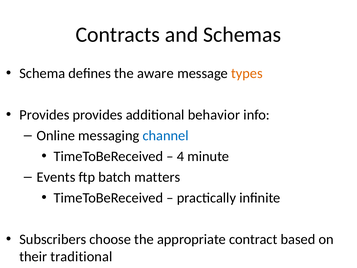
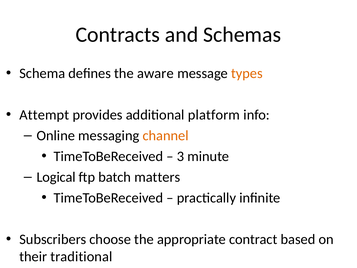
Provides at (44, 115): Provides -> Attempt
behavior: behavior -> platform
channel colour: blue -> orange
4: 4 -> 3
Events: Events -> Logical
